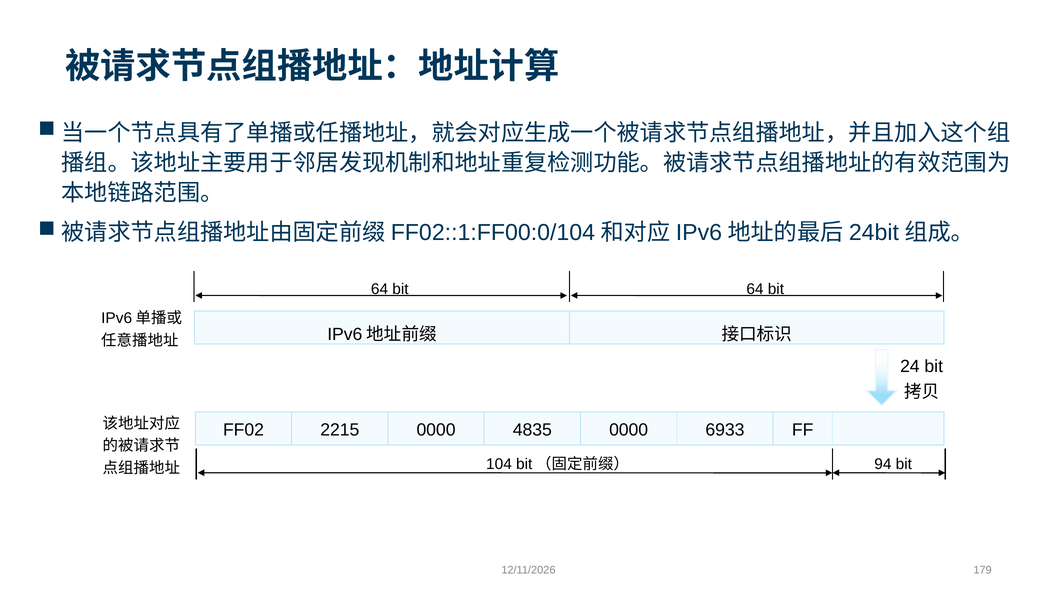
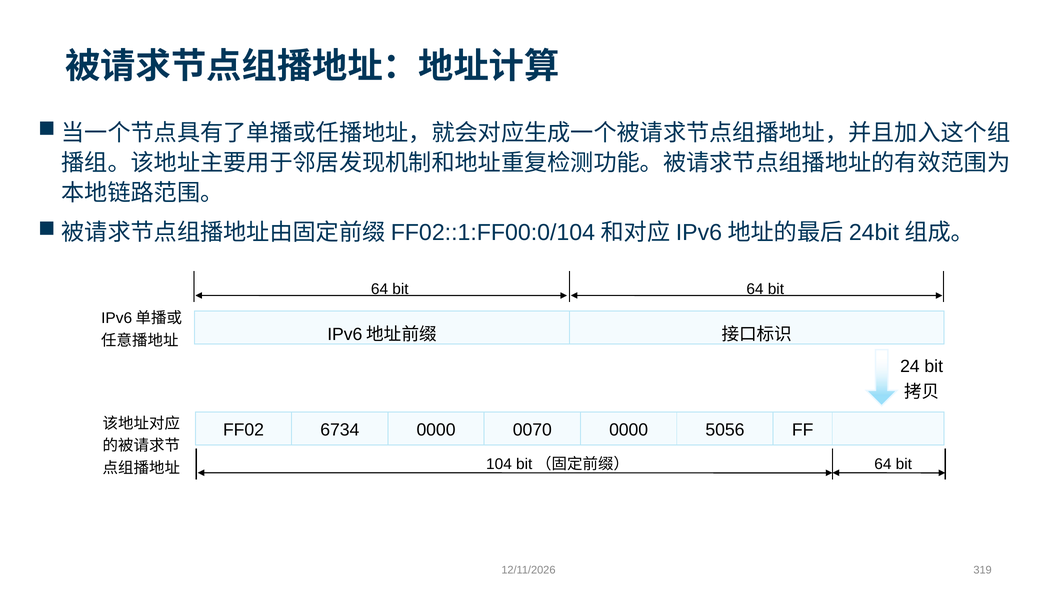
2215: 2215 -> 6734
4835: 4835 -> 0070
6933: 6933 -> 5056
94 at (883, 464): 94 -> 64
179: 179 -> 319
